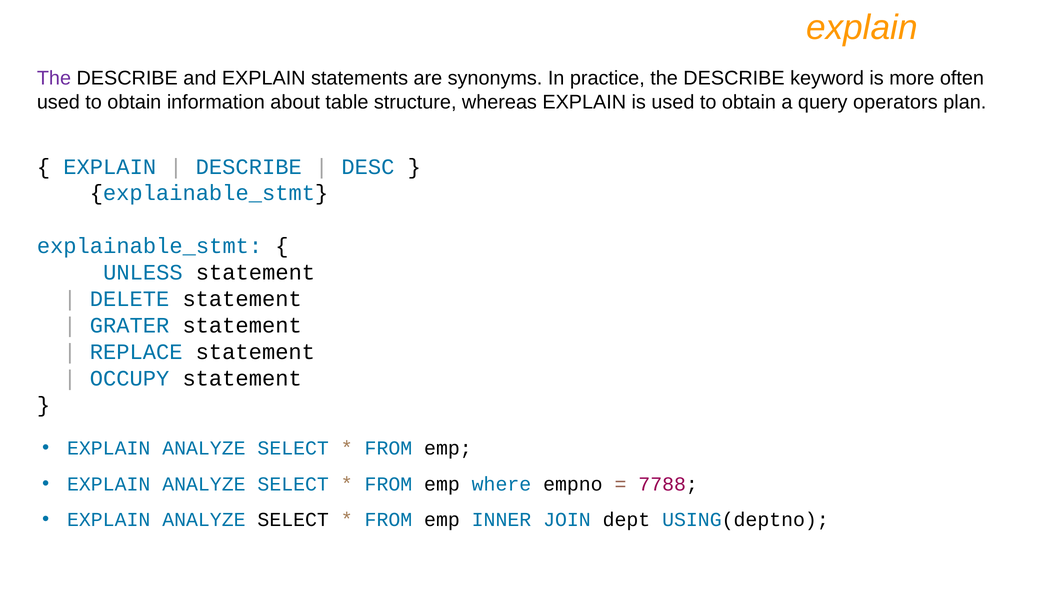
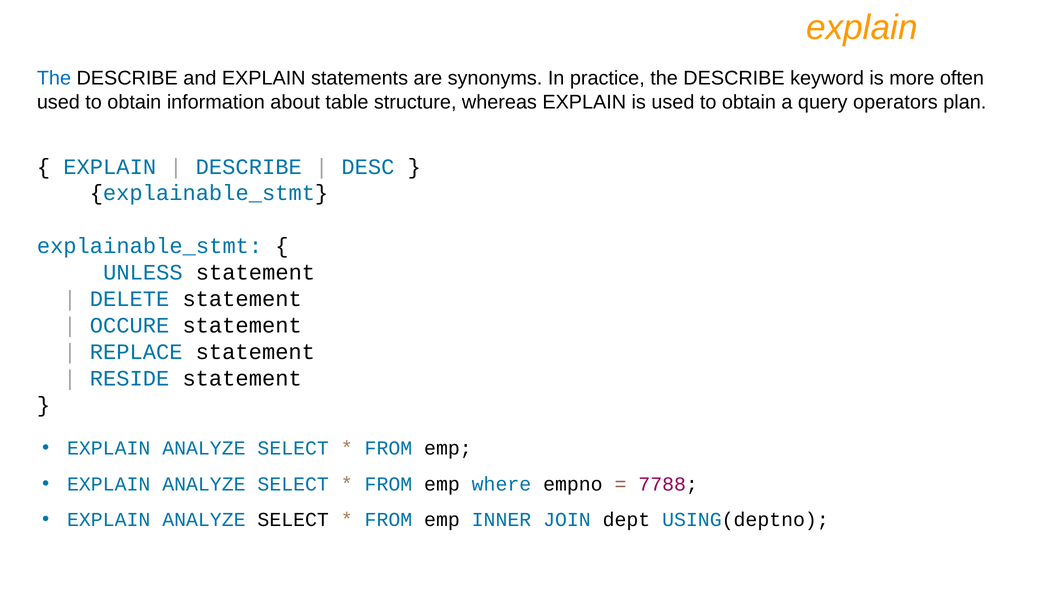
The at (54, 78) colour: purple -> blue
GRATER: GRATER -> OCCURE
OCCUPY: OCCUPY -> RESIDE
